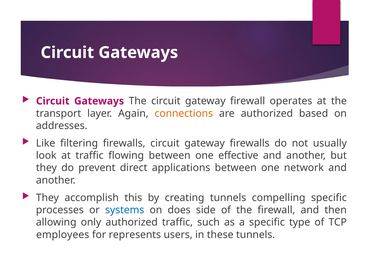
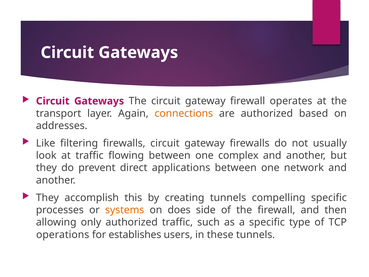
effective: effective -> complex
systems colour: blue -> orange
employees: employees -> operations
represents: represents -> establishes
